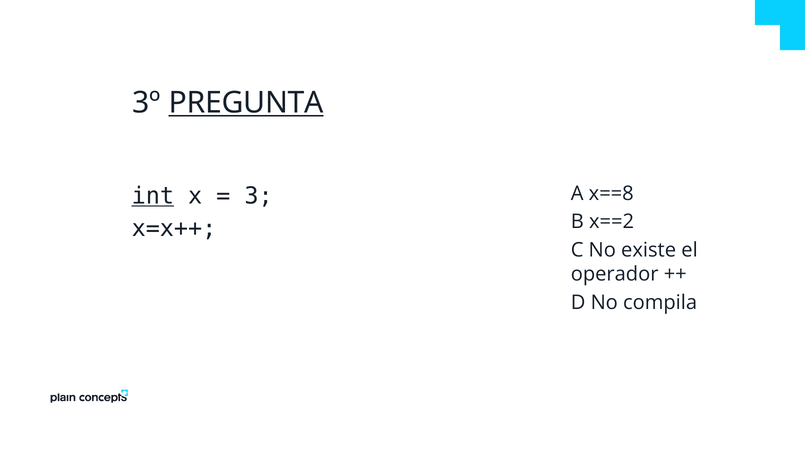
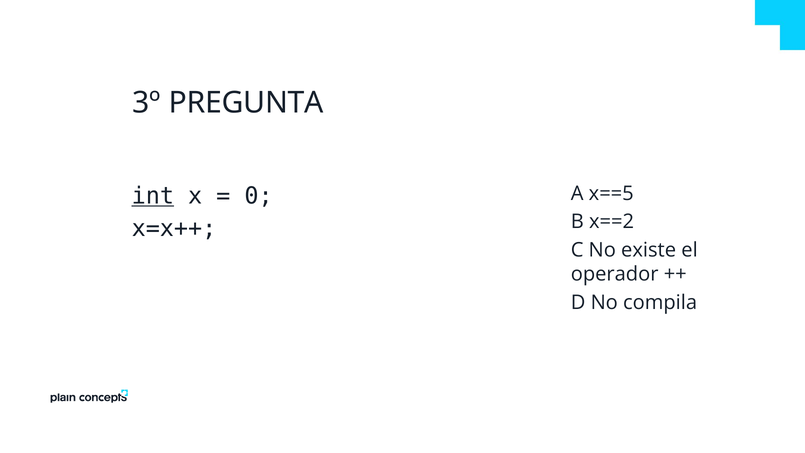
PREGUNTA underline: present -> none
3: 3 -> 0
x==8: x==8 -> x==5
